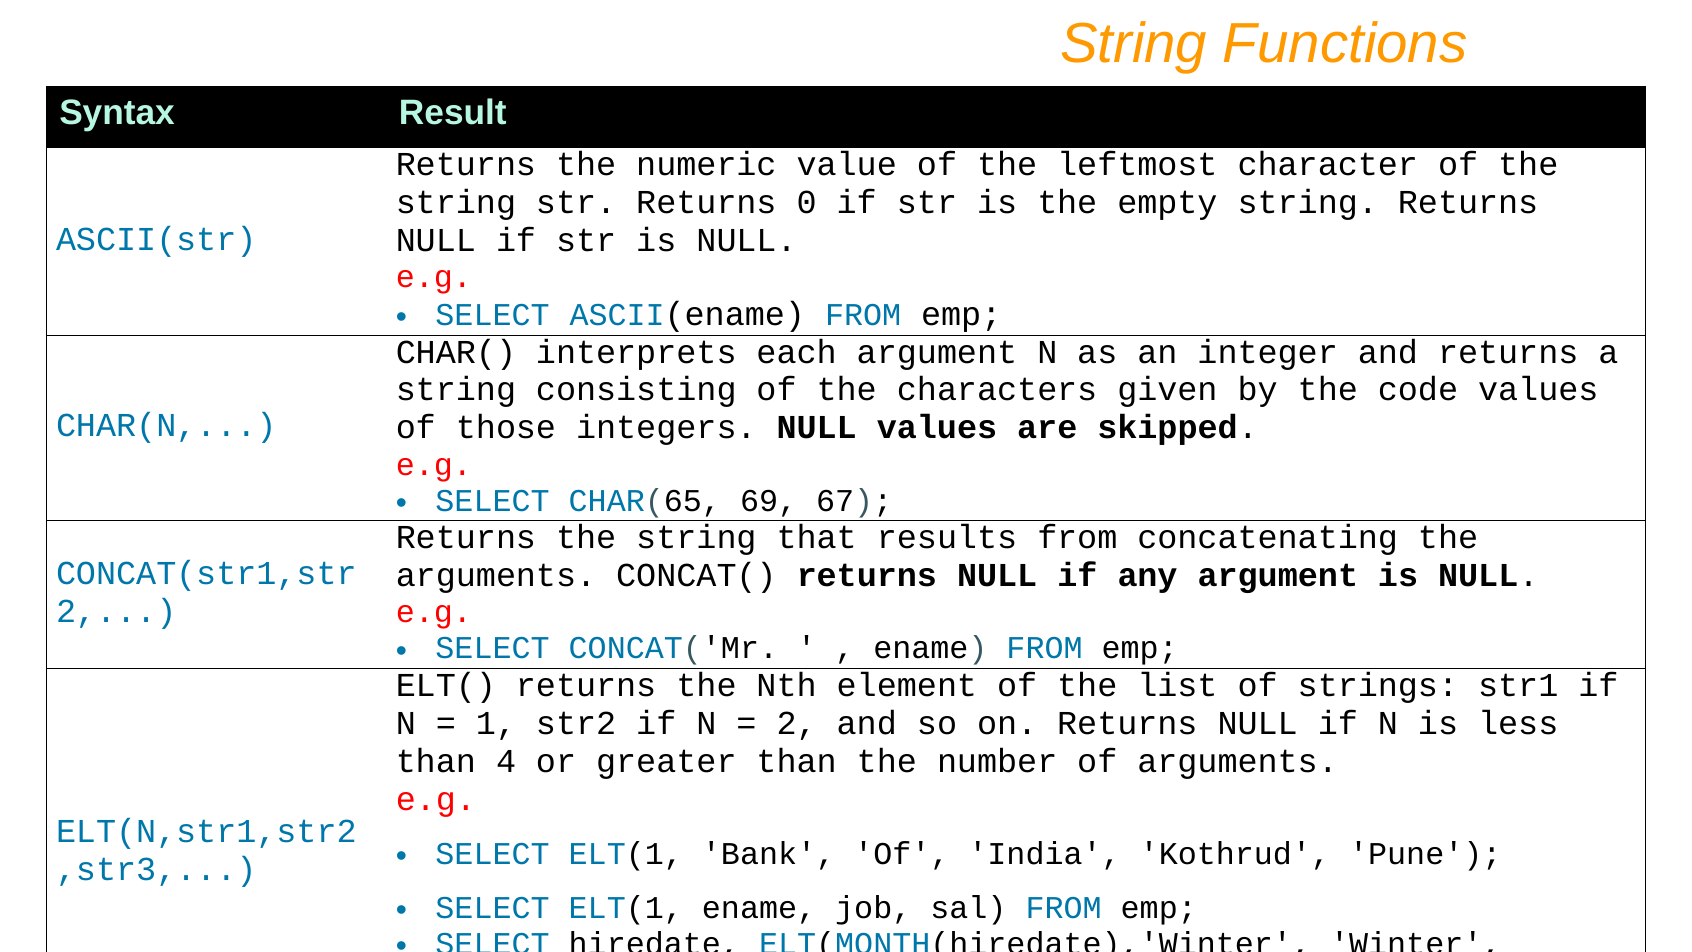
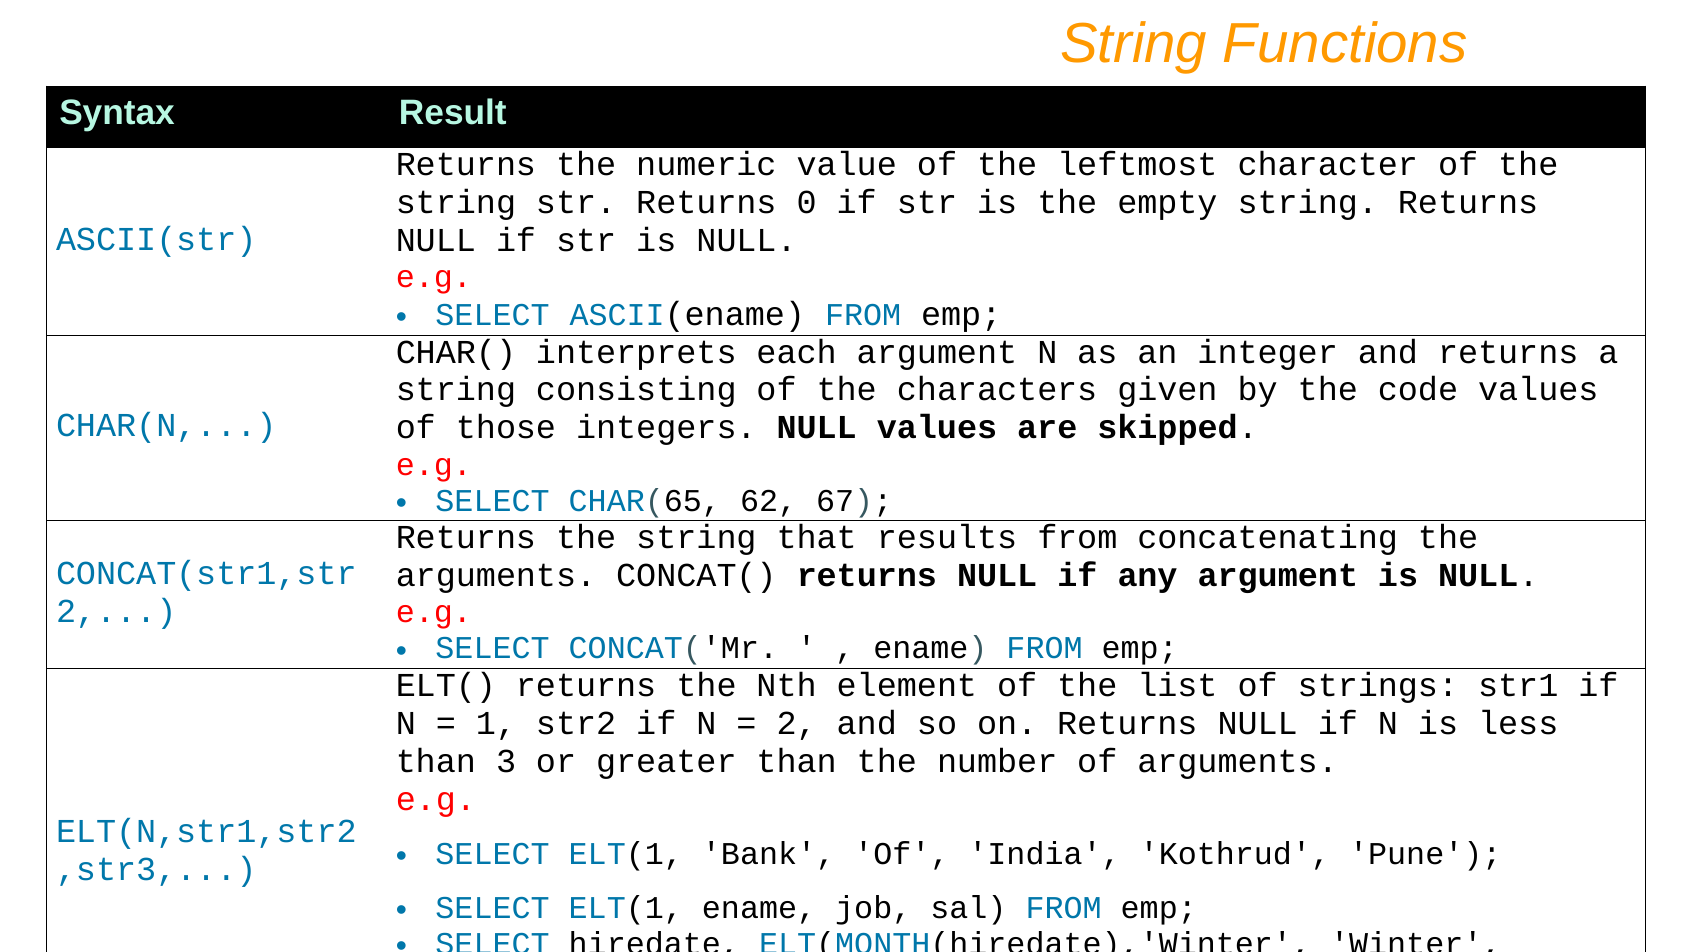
69: 69 -> 62
4: 4 -> 3
